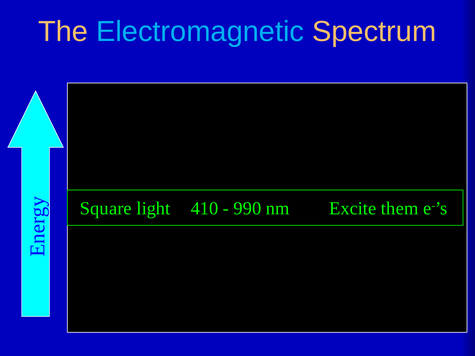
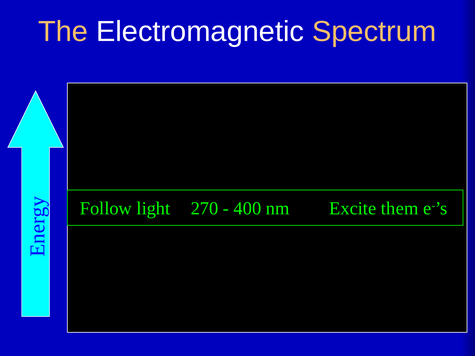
Electromagnetic colour: light blue -> white
Square: Square -> Follow
410: 410 -> 270
990: 990 -> 400
